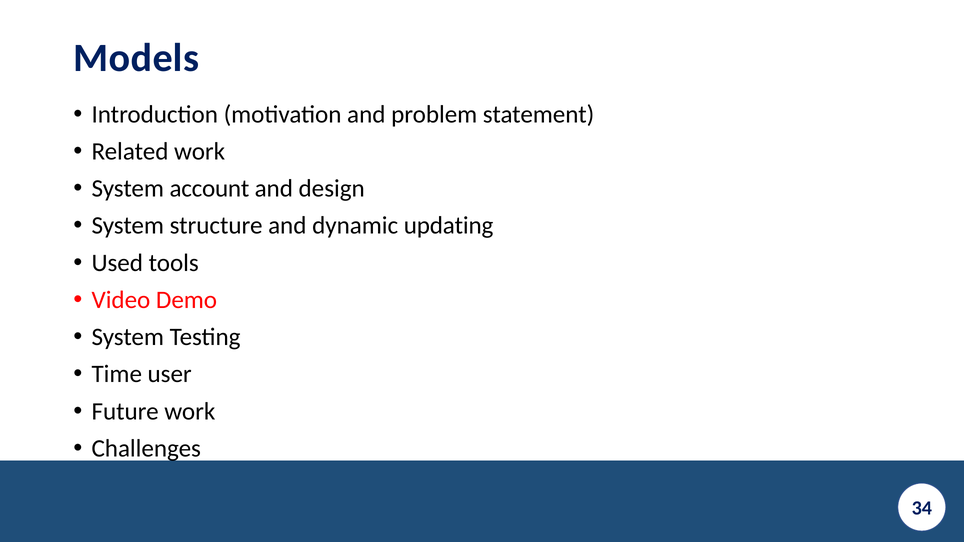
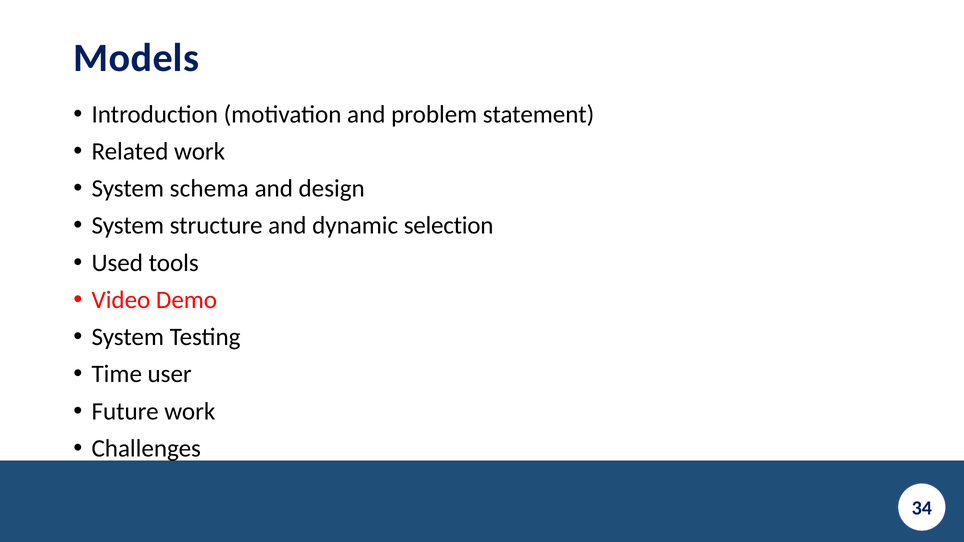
account: account -> schema
updating: updating -> selection
